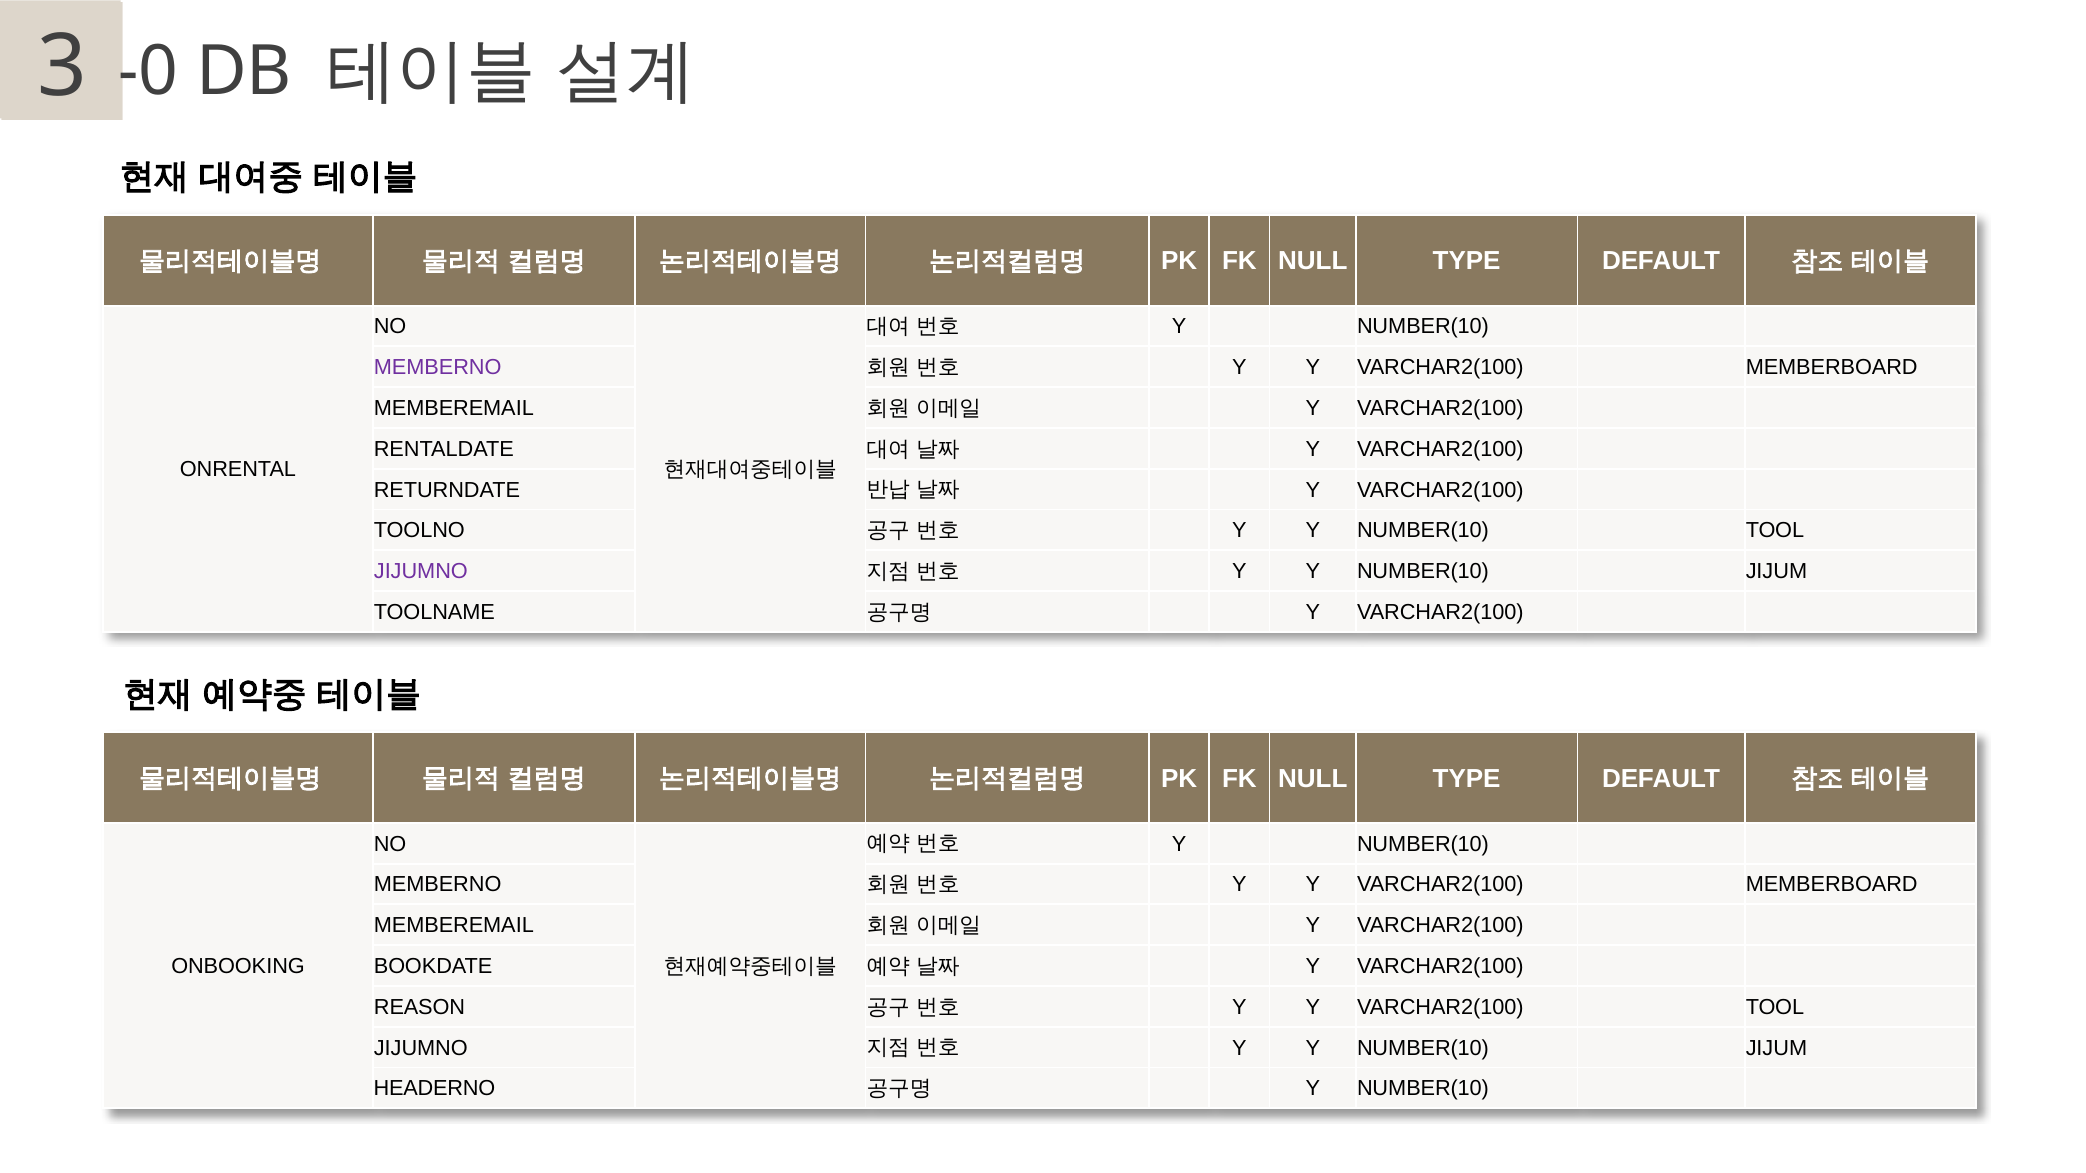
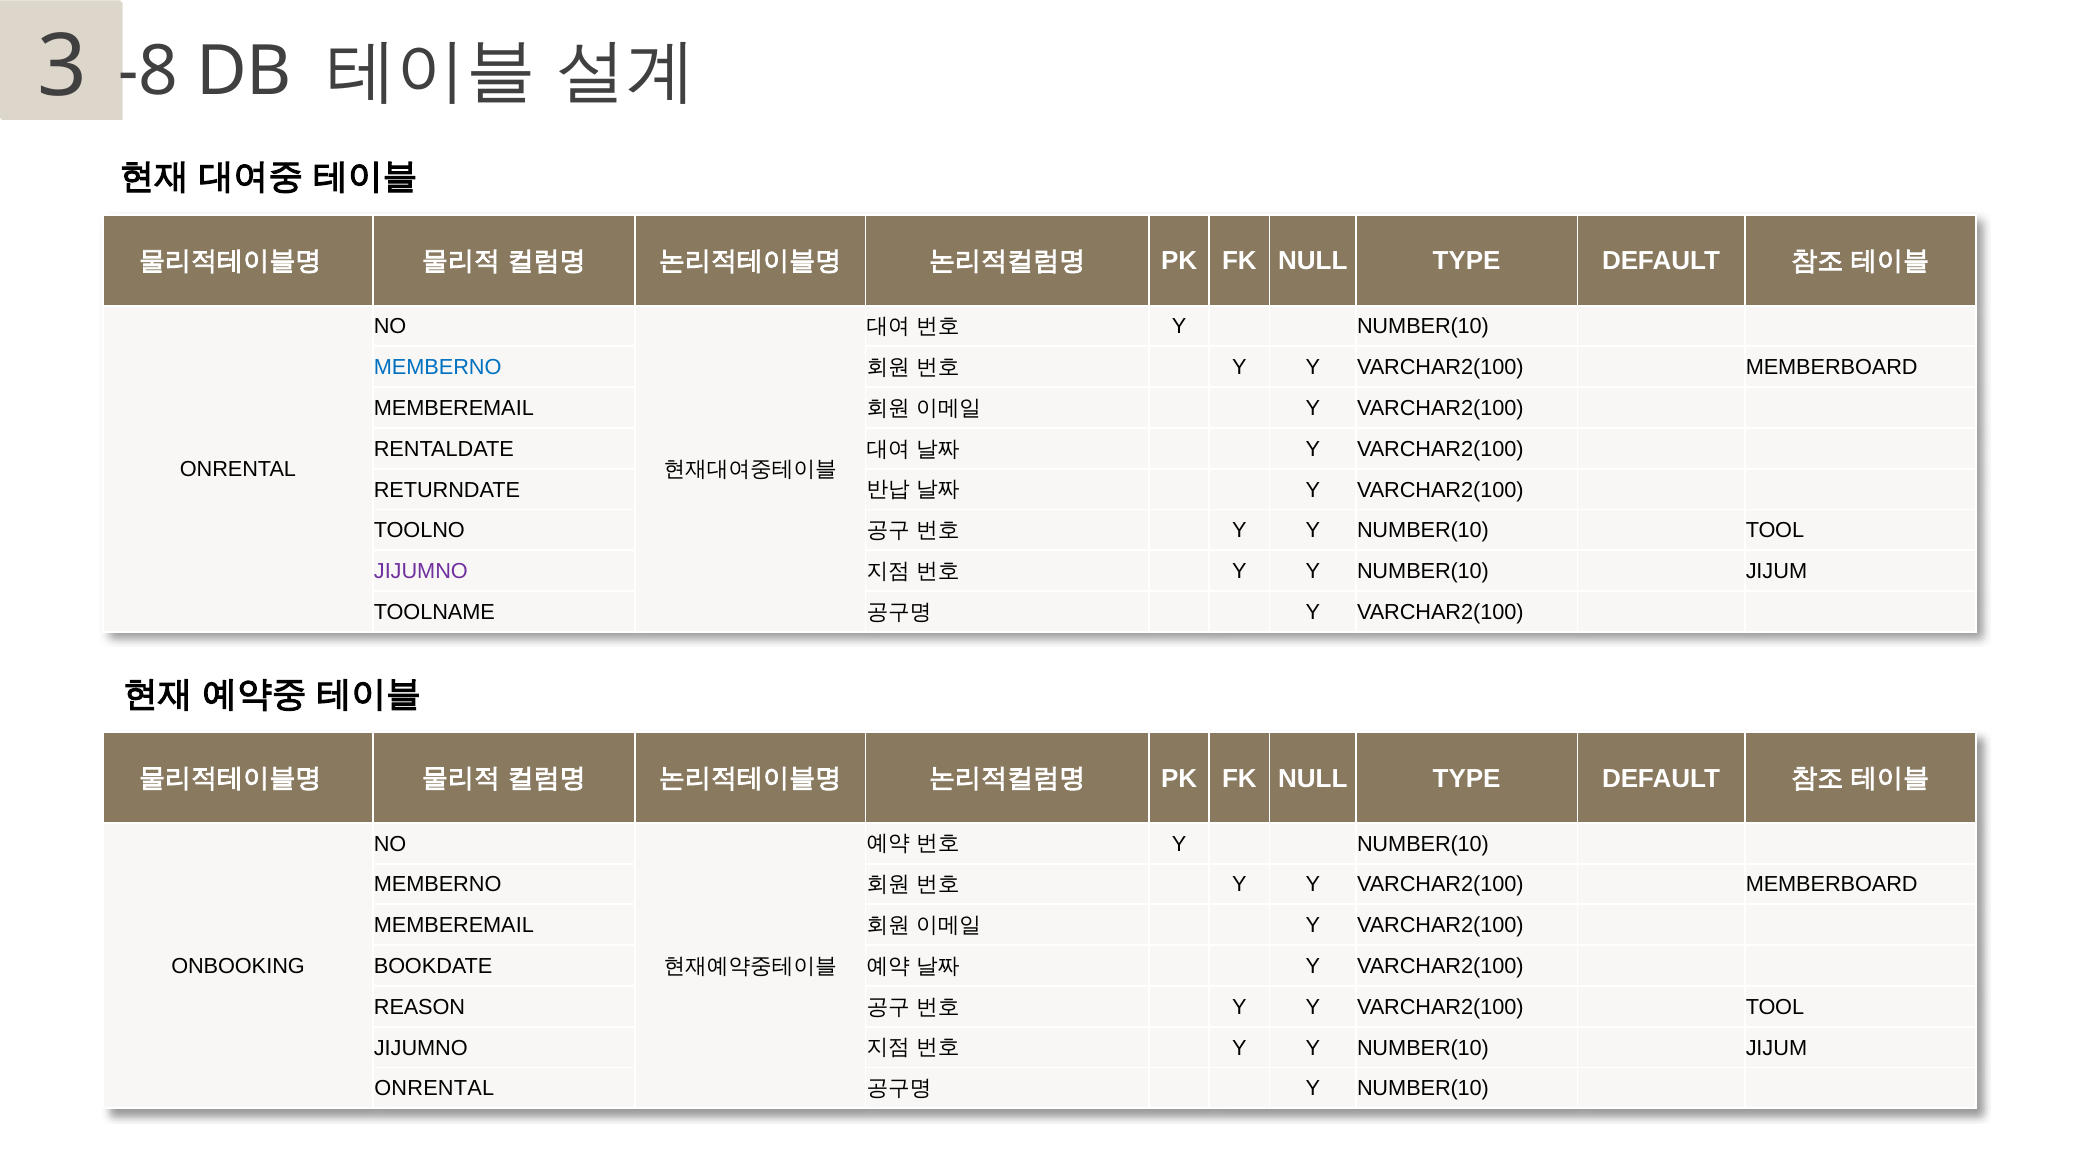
-0: -0 -> -8
MEMBERNO at (438, 368) colour: purple -> blue
HEADERNO at (434, 1089): HEADERNO -> ONRENTAL
